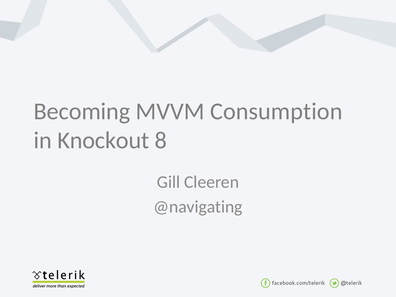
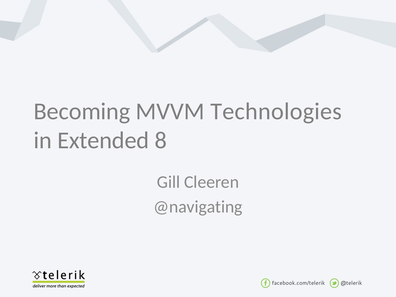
Consumption: Consumption -> Technologies
Knockout: Knockout -> Extended
